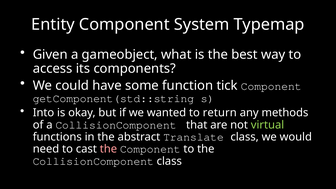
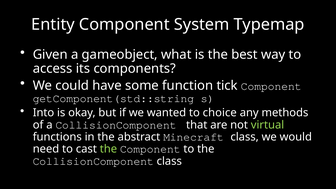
return: return -> choice
Translate: Translate -> Minecraft
the at (108, 149) colour: pink -> light green
